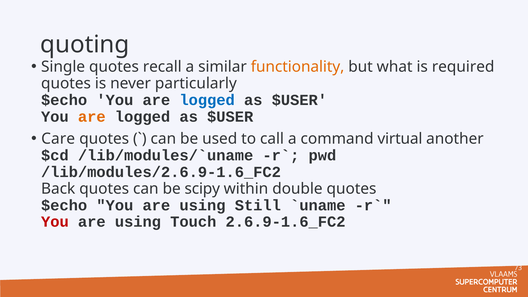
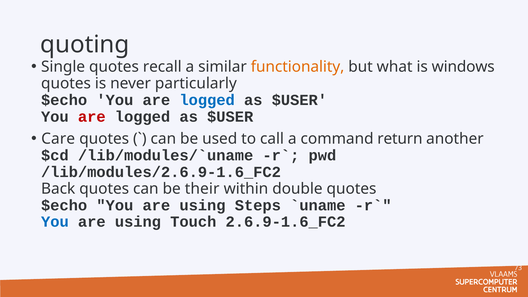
required: required -> windows
are at (92, 117) colour: orange -> red
virtual: virtual -> return
scipy: scipy -> their
Still: Still -> Steps
You at (55, 222) colour: red -> blue
